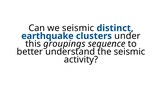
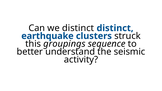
we seismic: seismic -> distinct
under: under -> struck
